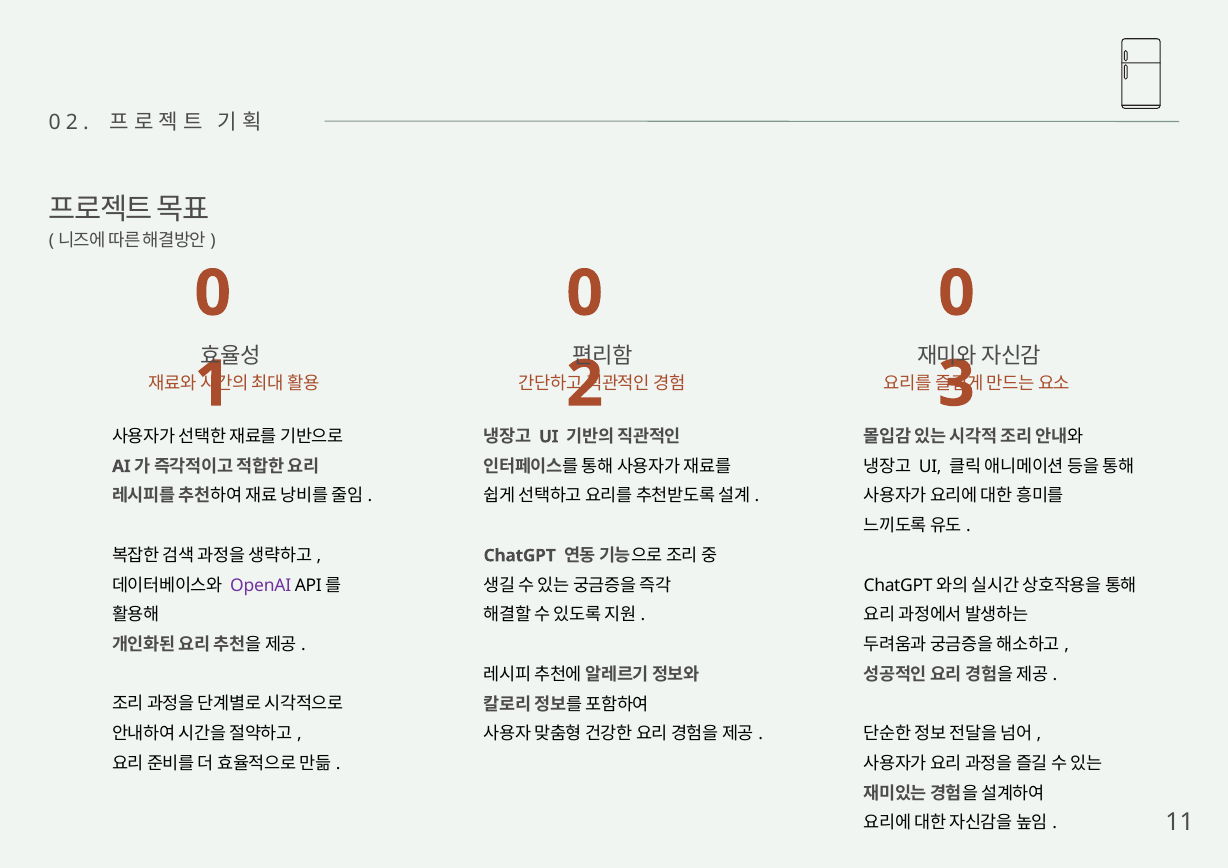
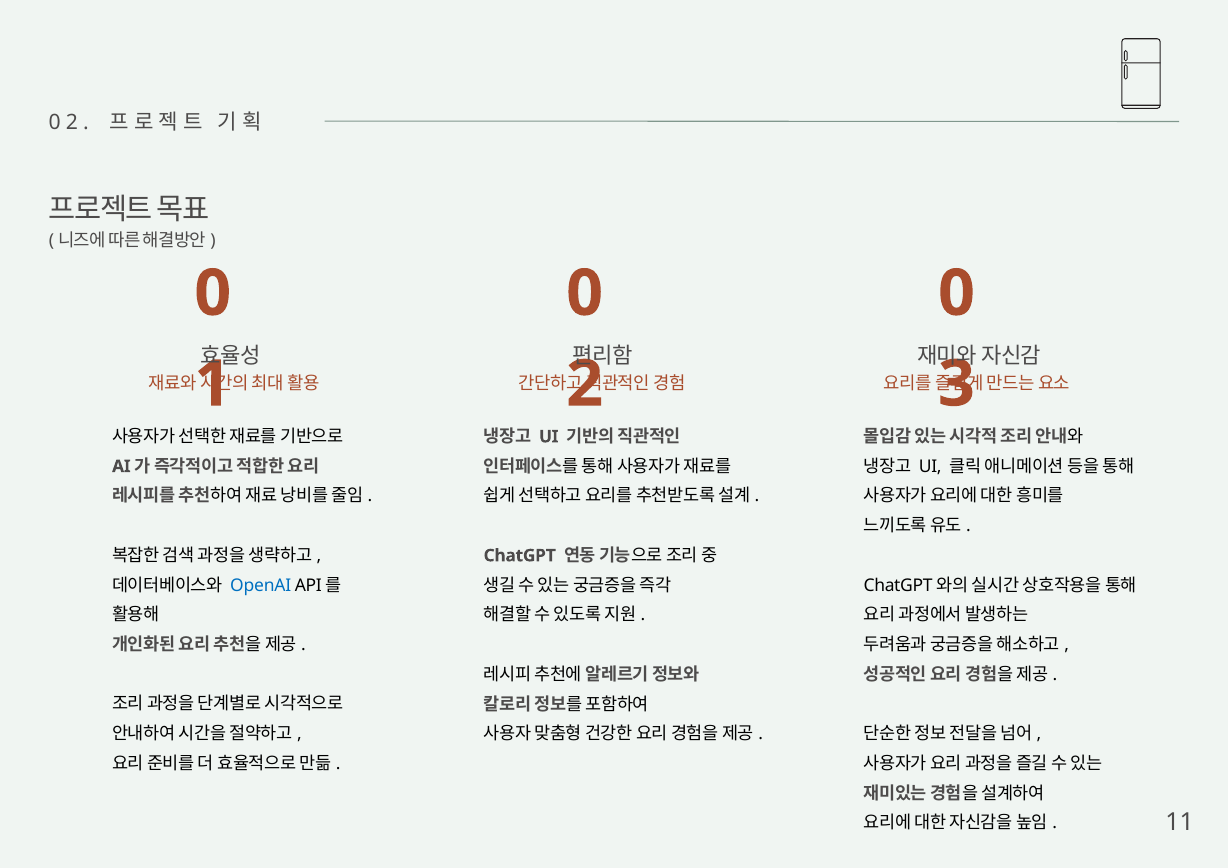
OpenAI colour: purple -> blue
